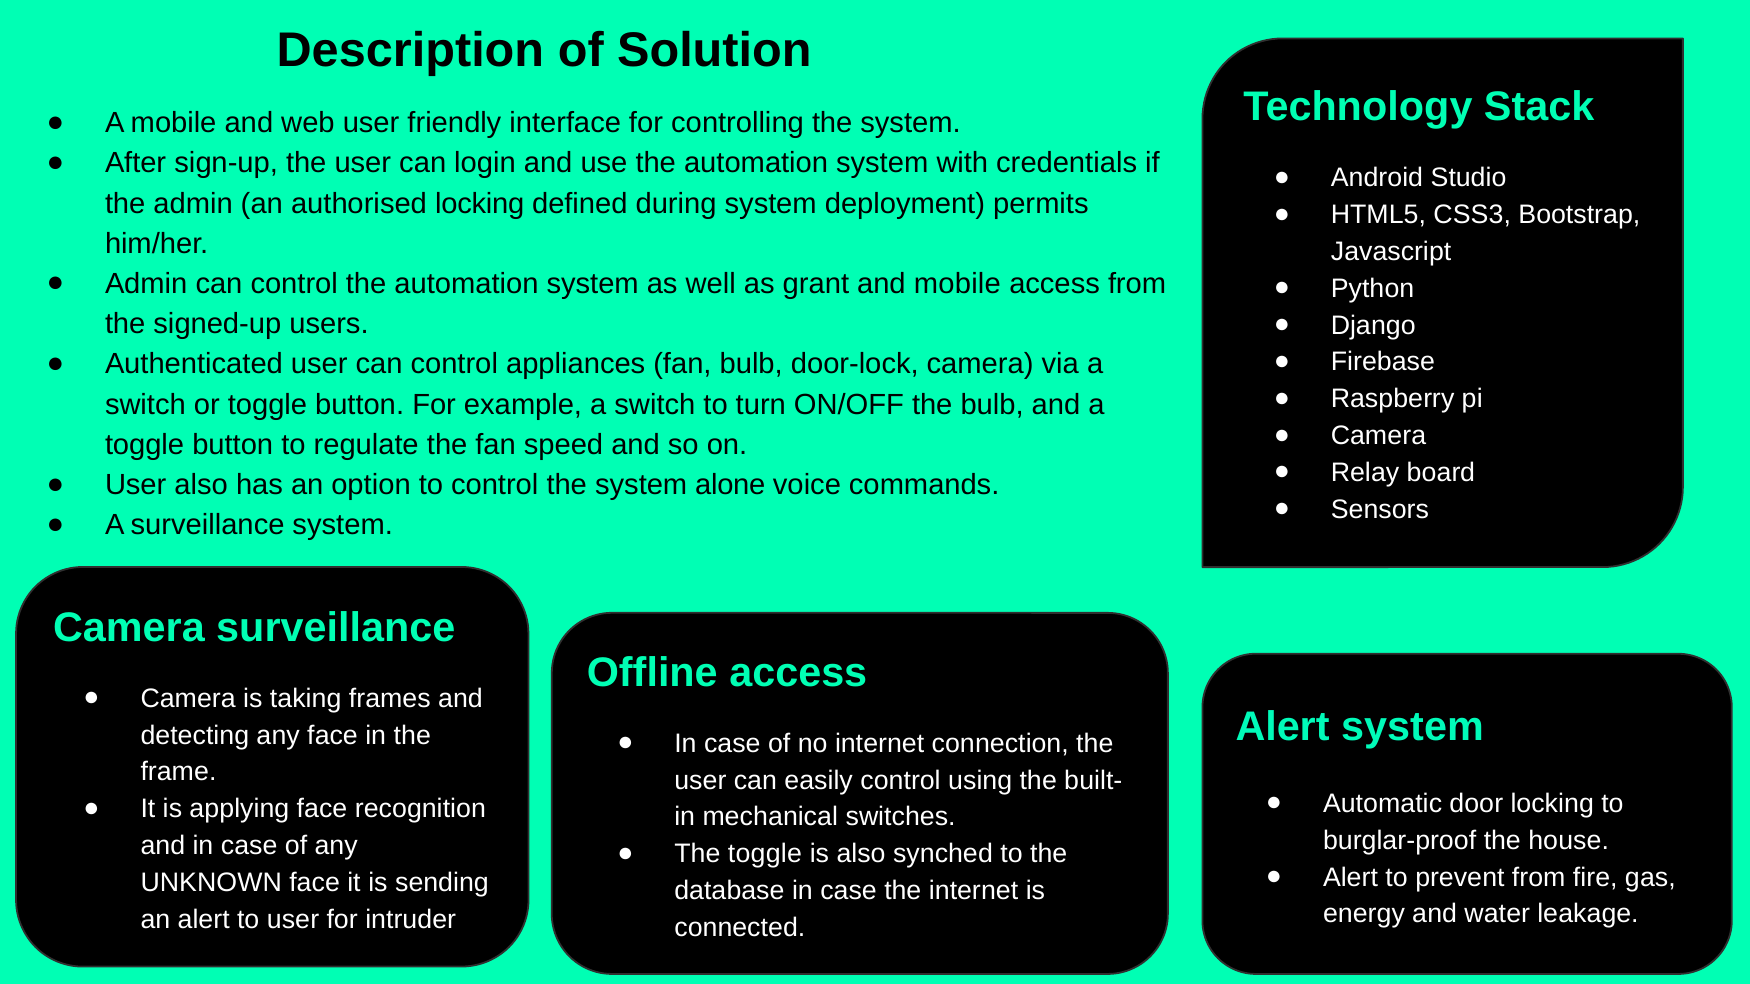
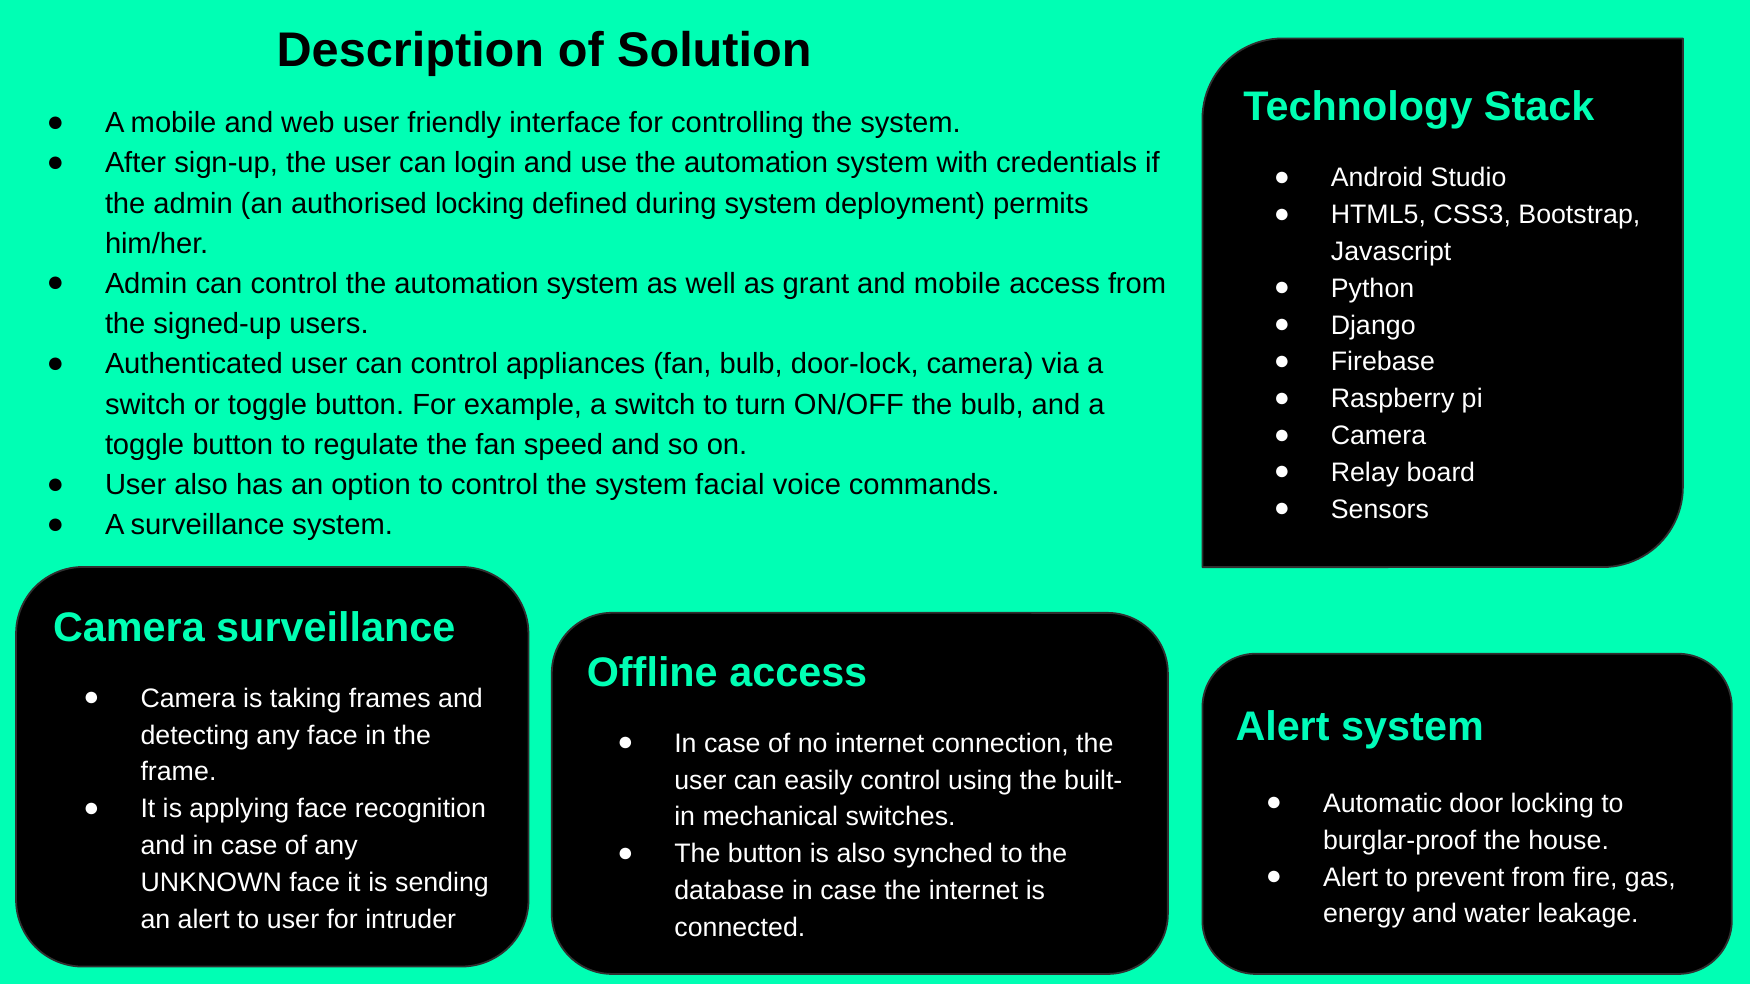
alone: alone -> facial
The toggle: toggle -> button
